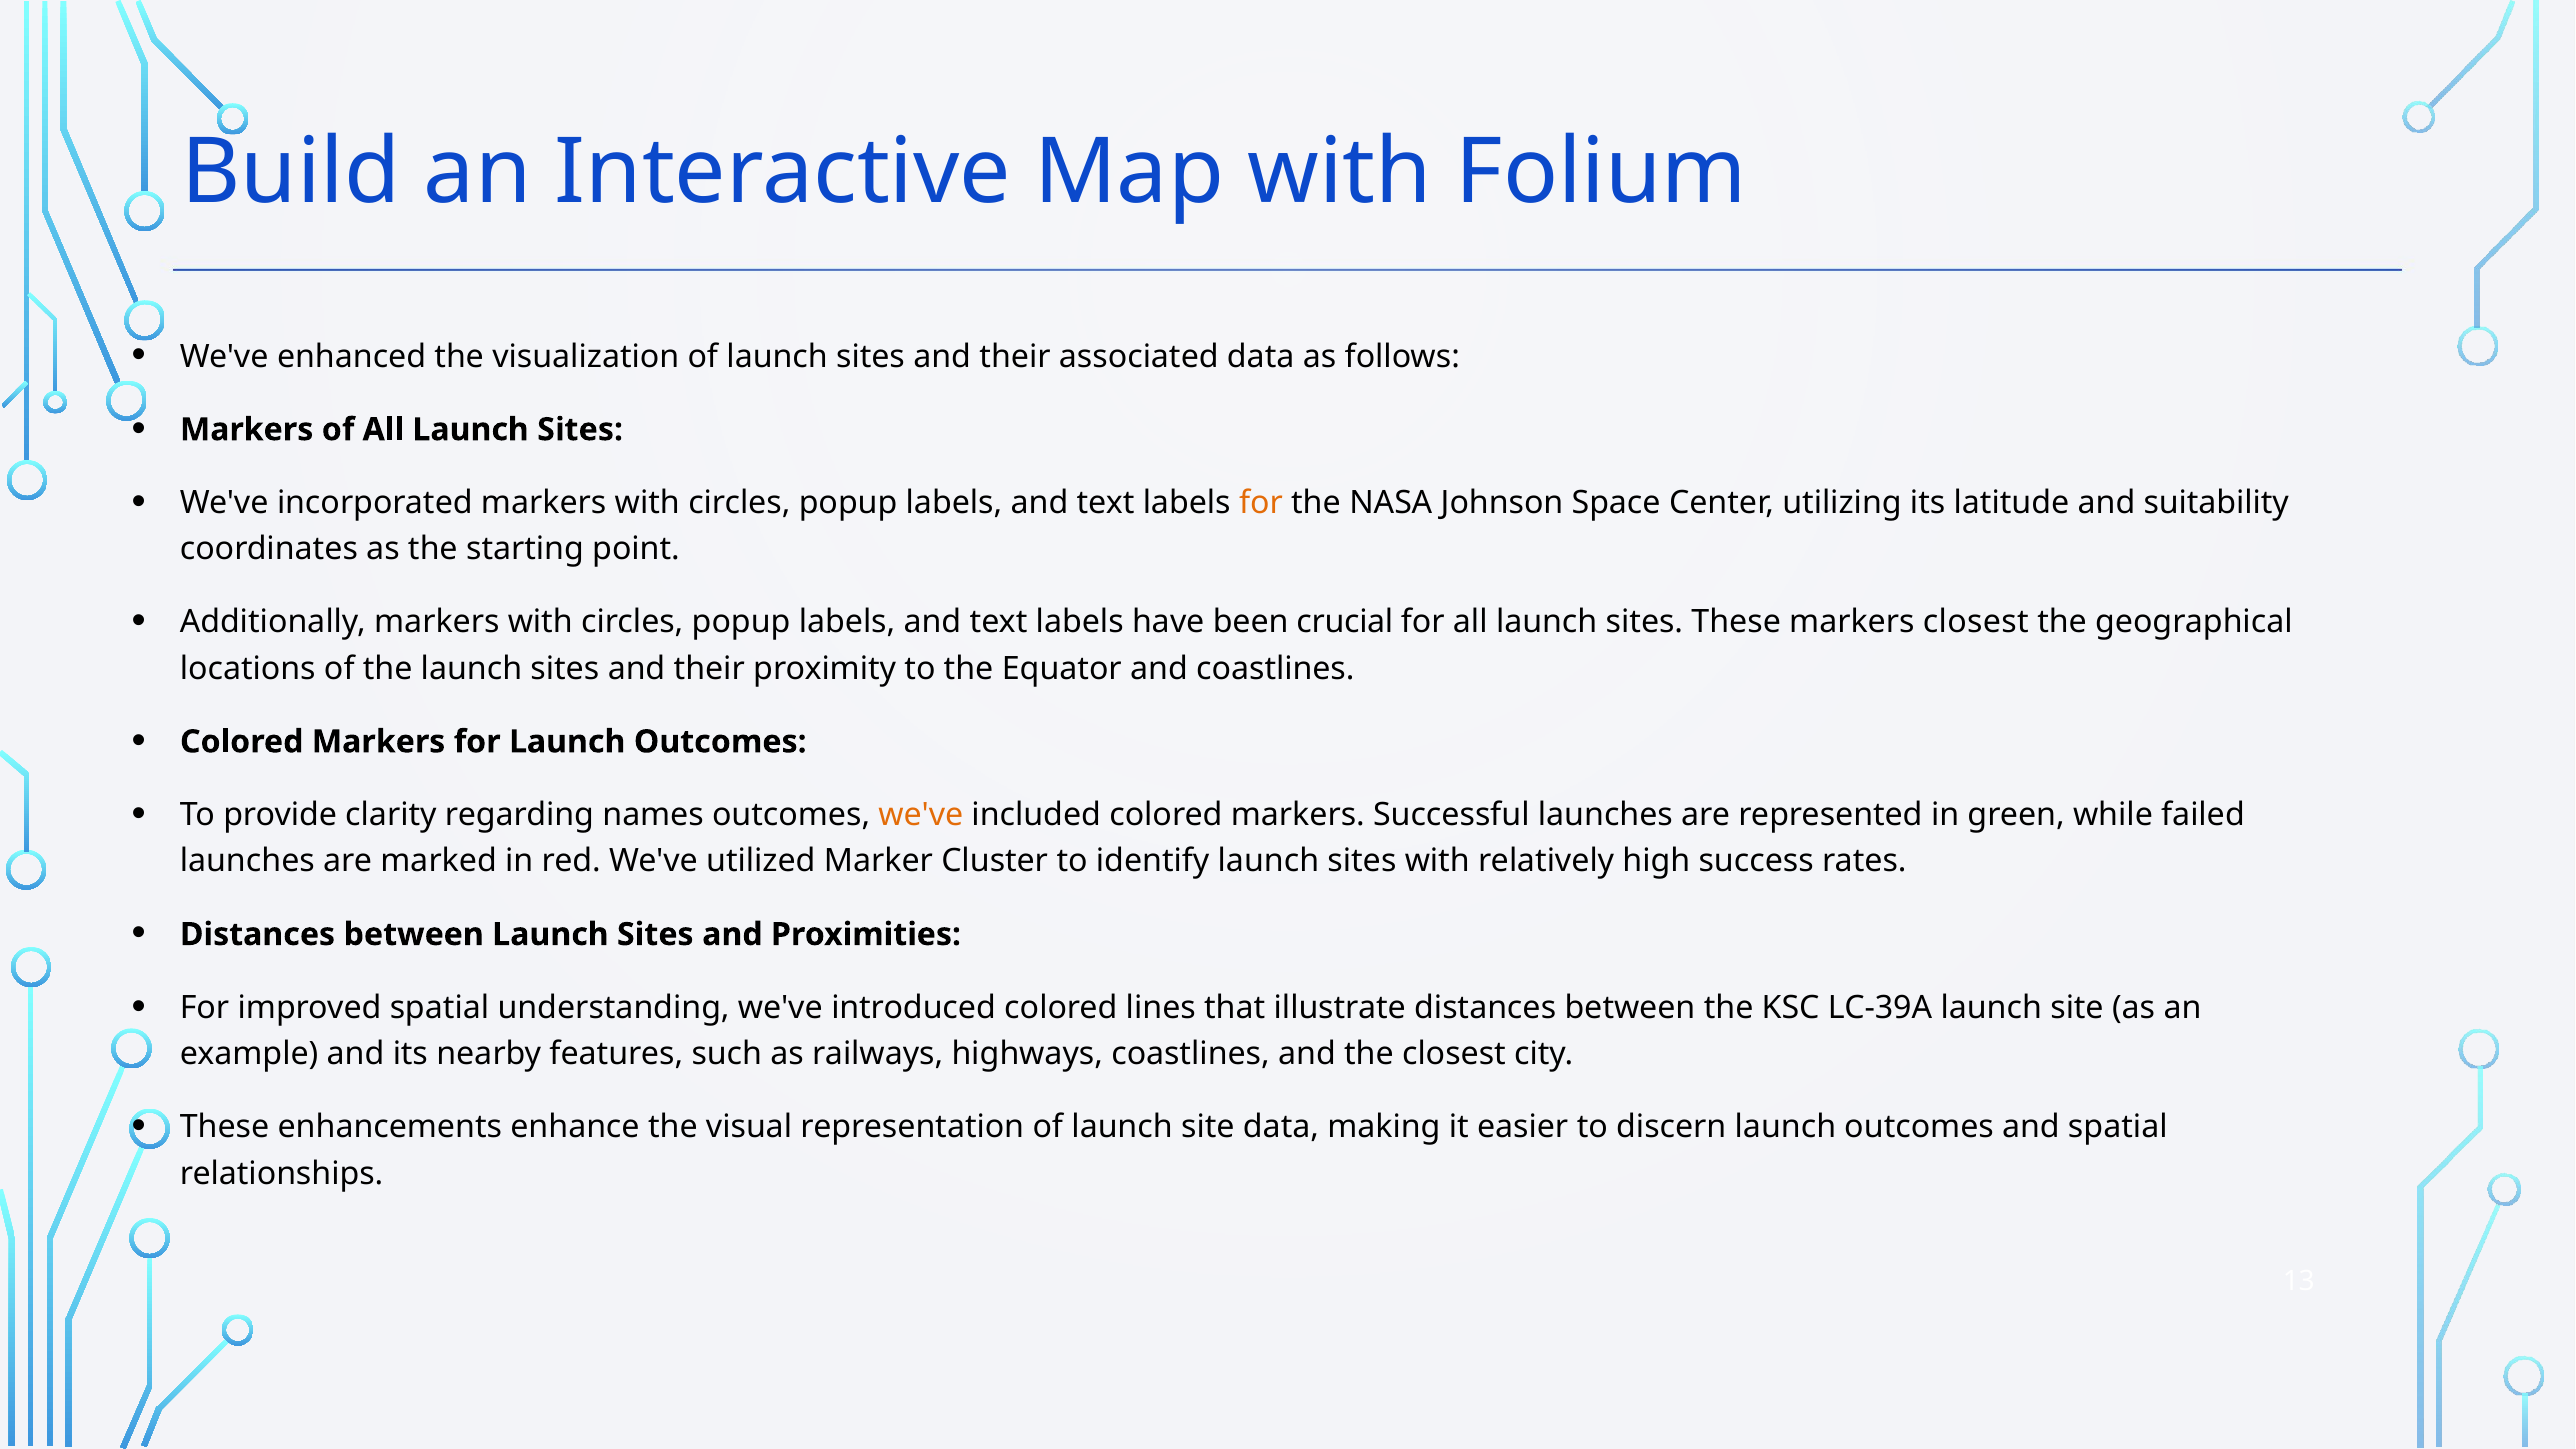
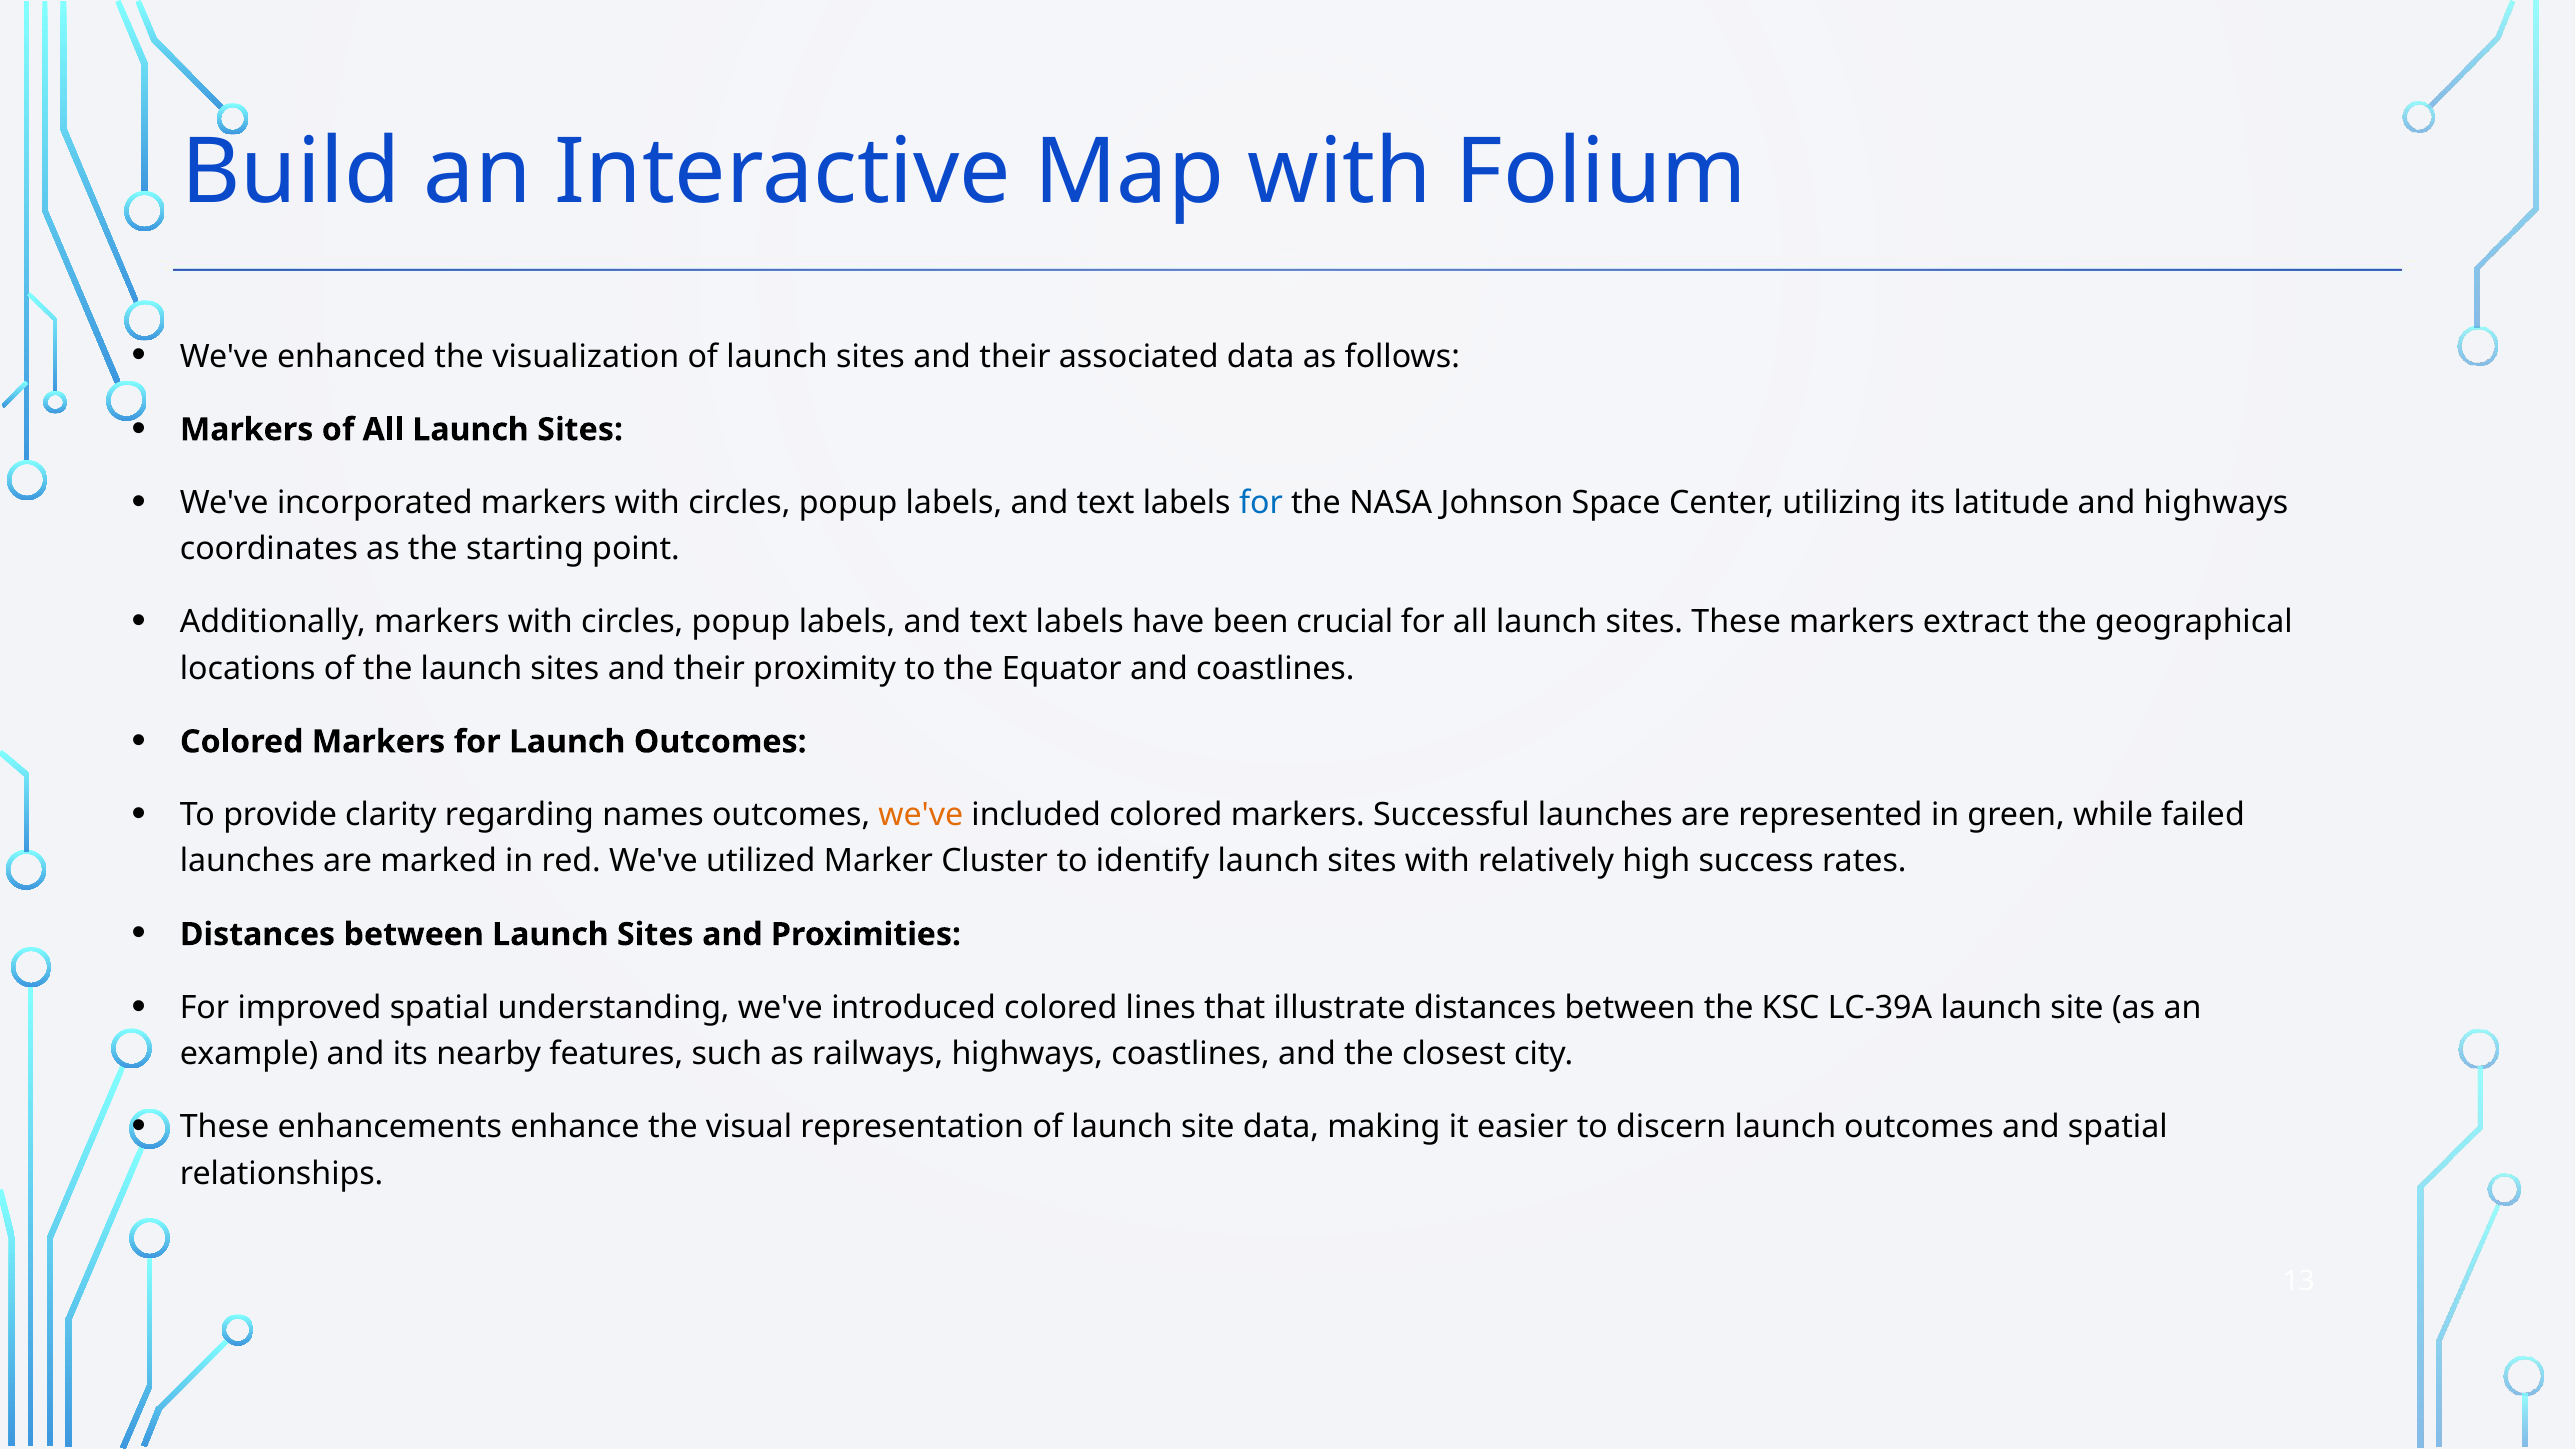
for at (1261, 503) colour: orange -> blue
and suitability: suitability -> highways
markers closest: closest -> extract
